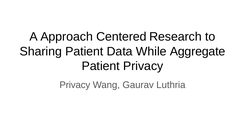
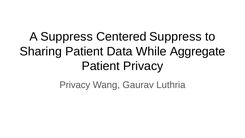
A Approach: Approach -> Suppress
Centered Research: Research -> Suppress
